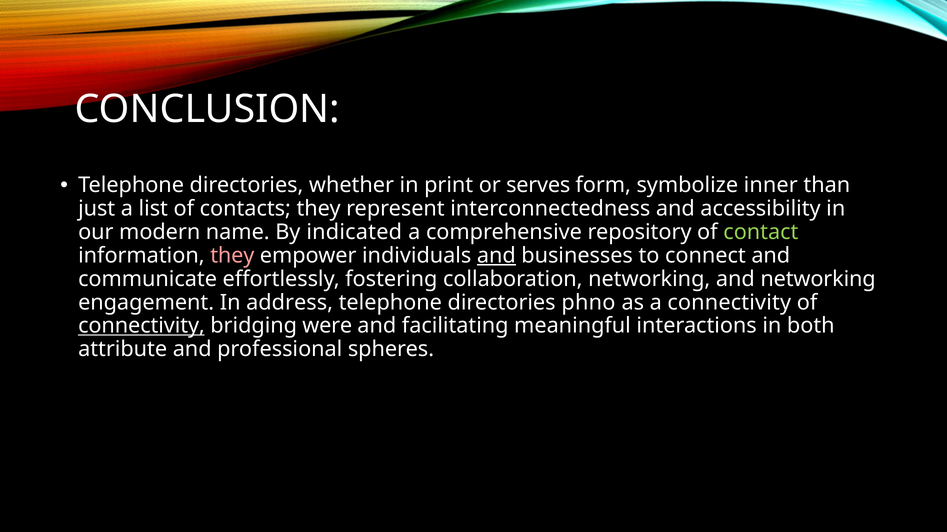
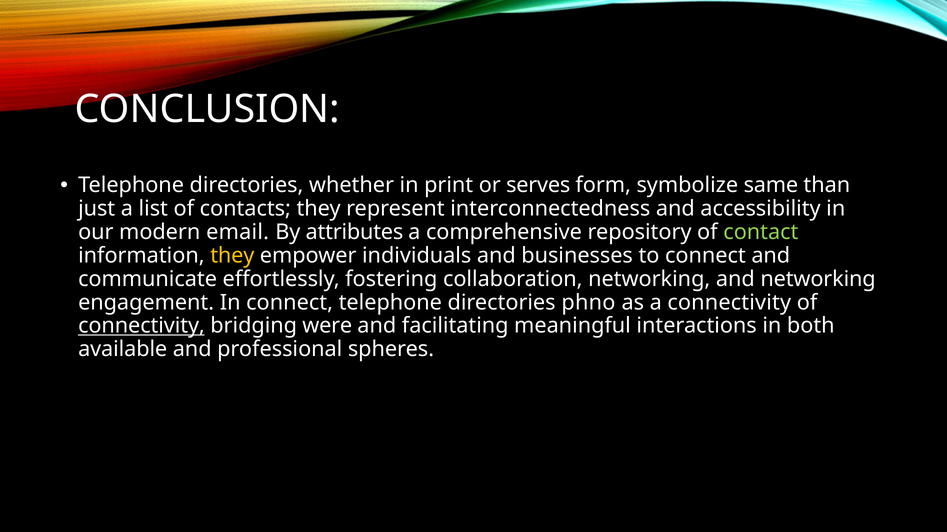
inner: inner -> same
name: name -> email
indicated: indicated -> attributes
they at (232, 256) colour: pink -> yellow
and at (496, 256) underline: present -> none
In address: address -> connect
attribute: attribute -> available
